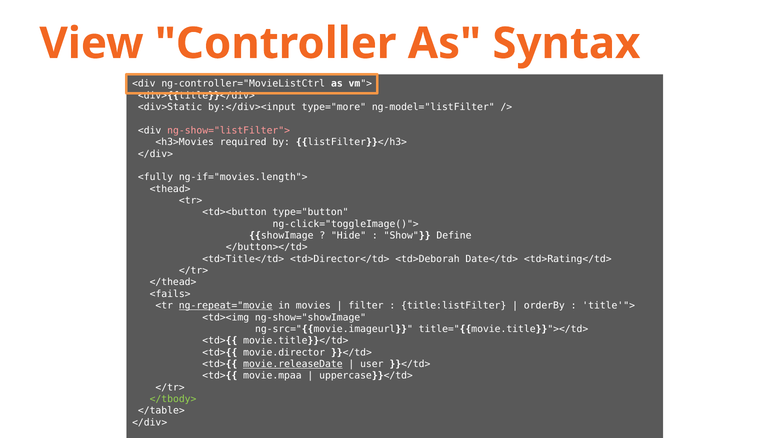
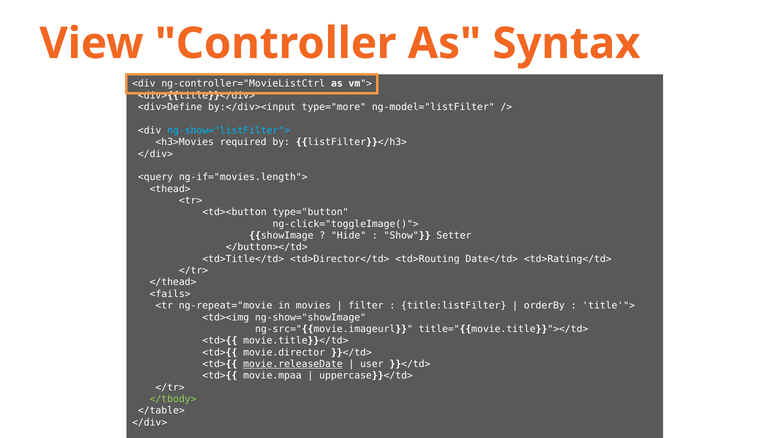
<div>Static: <div>Static -> <div>Define
ng-show="listFilter"> colour: pink -> light blue
<fully: <fully -> <query
Define: Define -> Setter
<td>Deborah: <td>Deborah -> <td>Routing
ng-repeat="movie underline: present -> none
